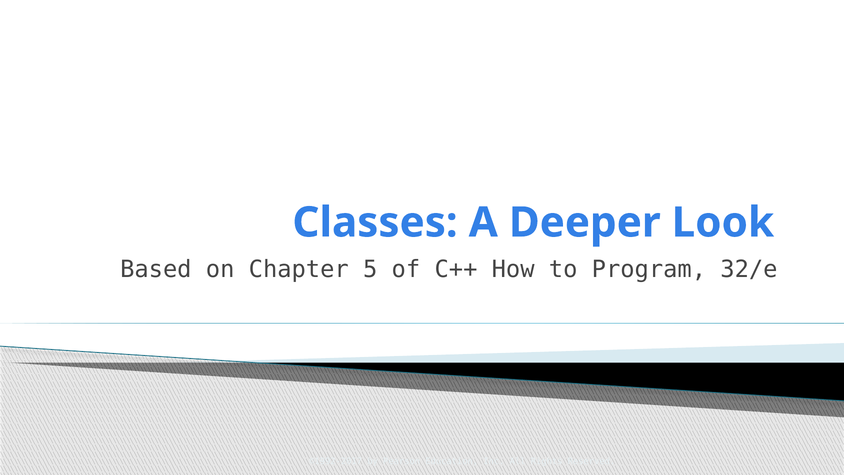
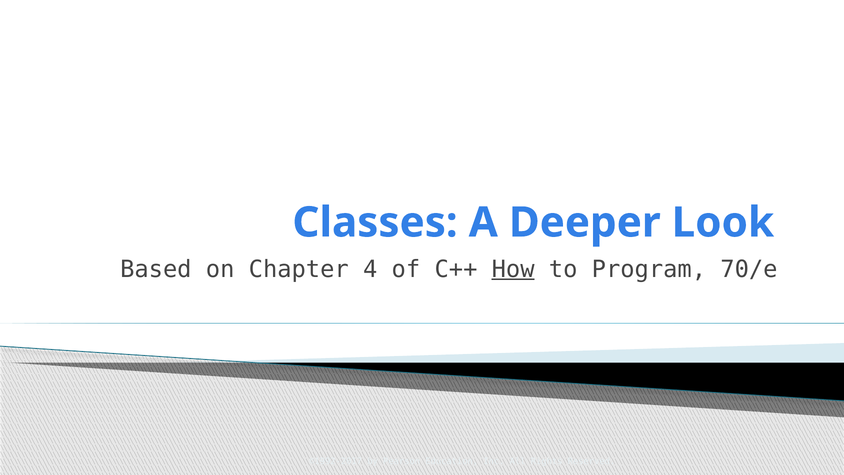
5: 5 -> 4
How underline: none -> present
32/e: 32/e -> 70/e
